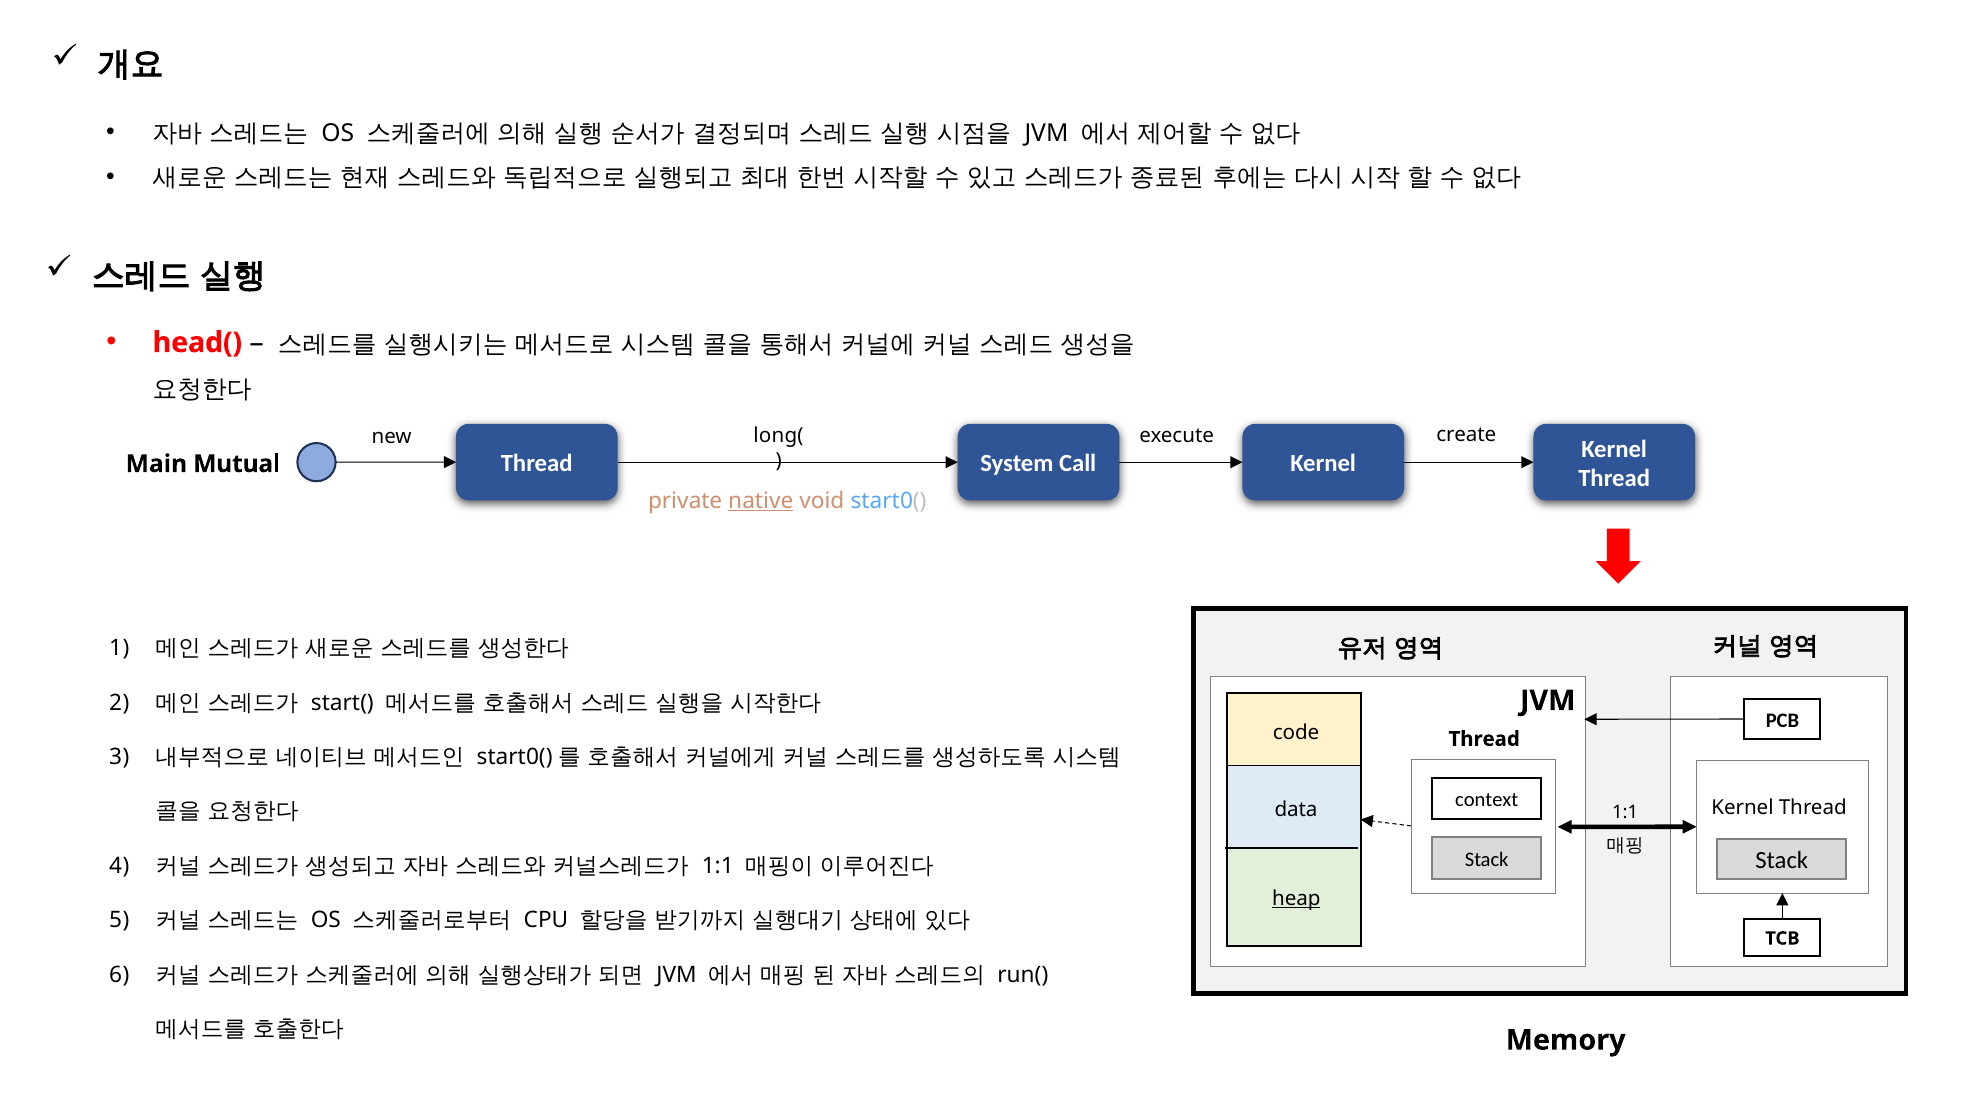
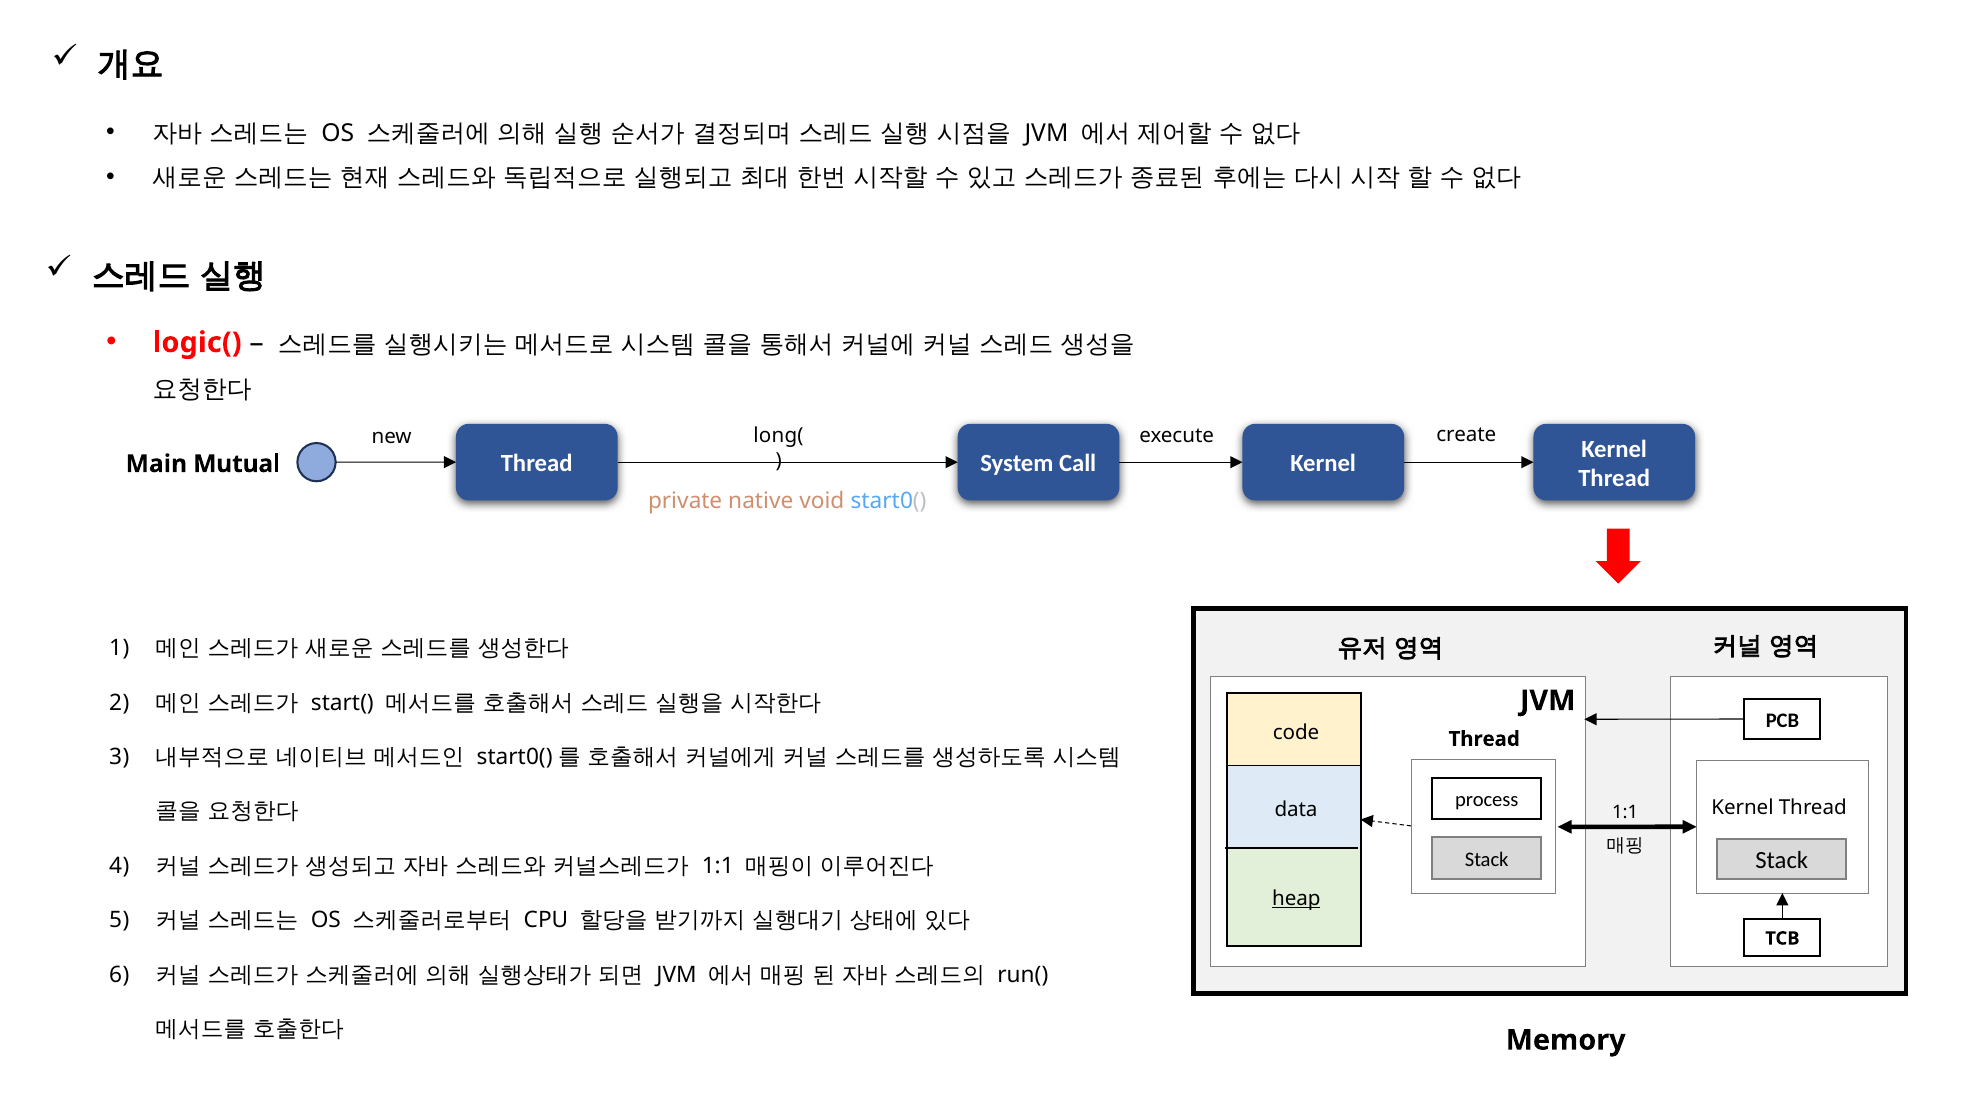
head(: head( -> logic(
native underline: present -> none
context: context -> process
